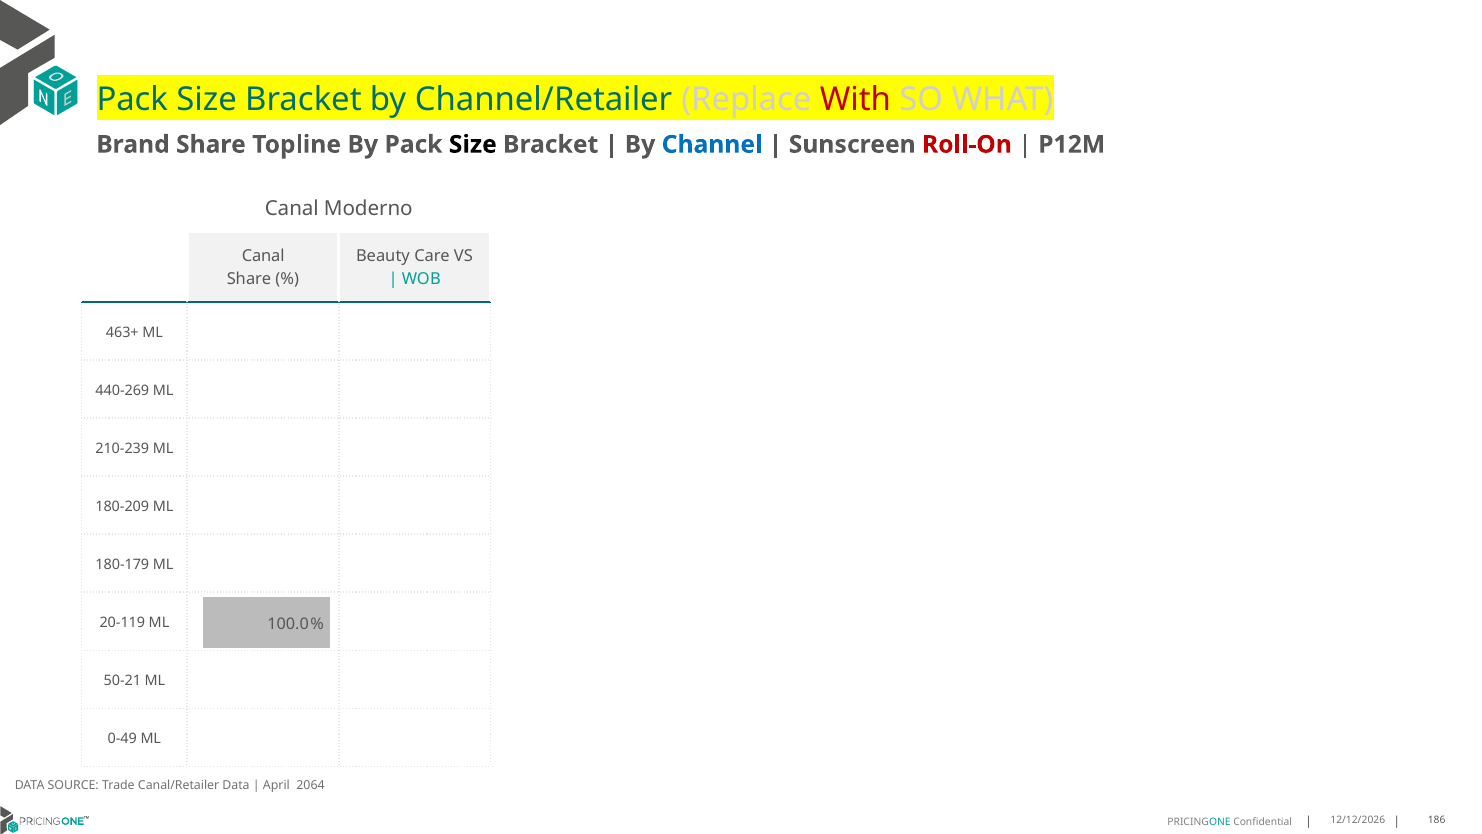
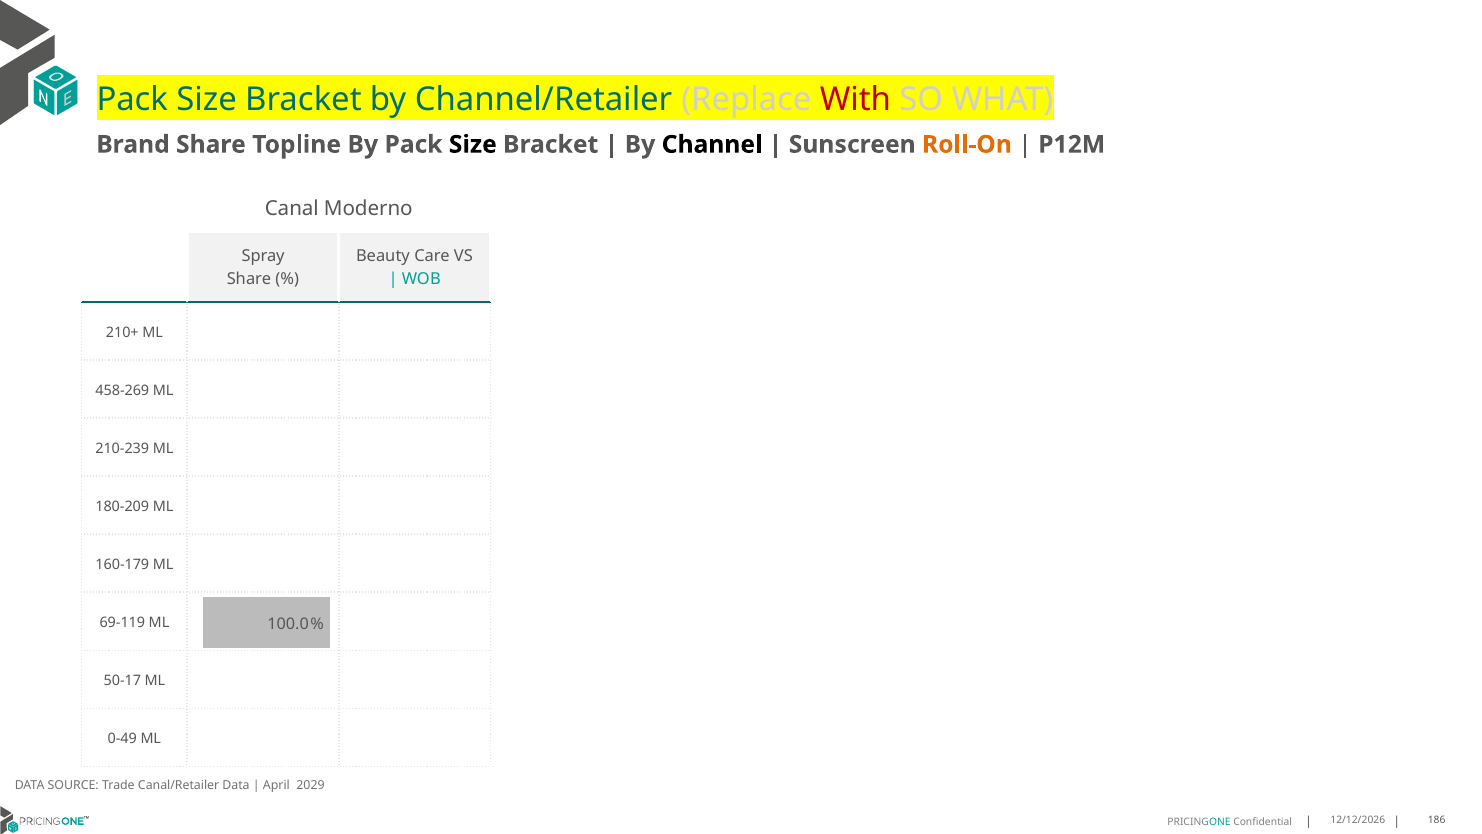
Channel colour: blue -> black
Roll-On colour: red -> orange
Canal at (263, 256): Canal -> Spray
463+: 463+ -> 210+
440-269: 440-269 -> 458-269
180-179: 180-179 -> 160-179
20-119: 20-119 -> 69-119
50-21: 50-21 -> 50-17
2064: 2064 -> 2029
